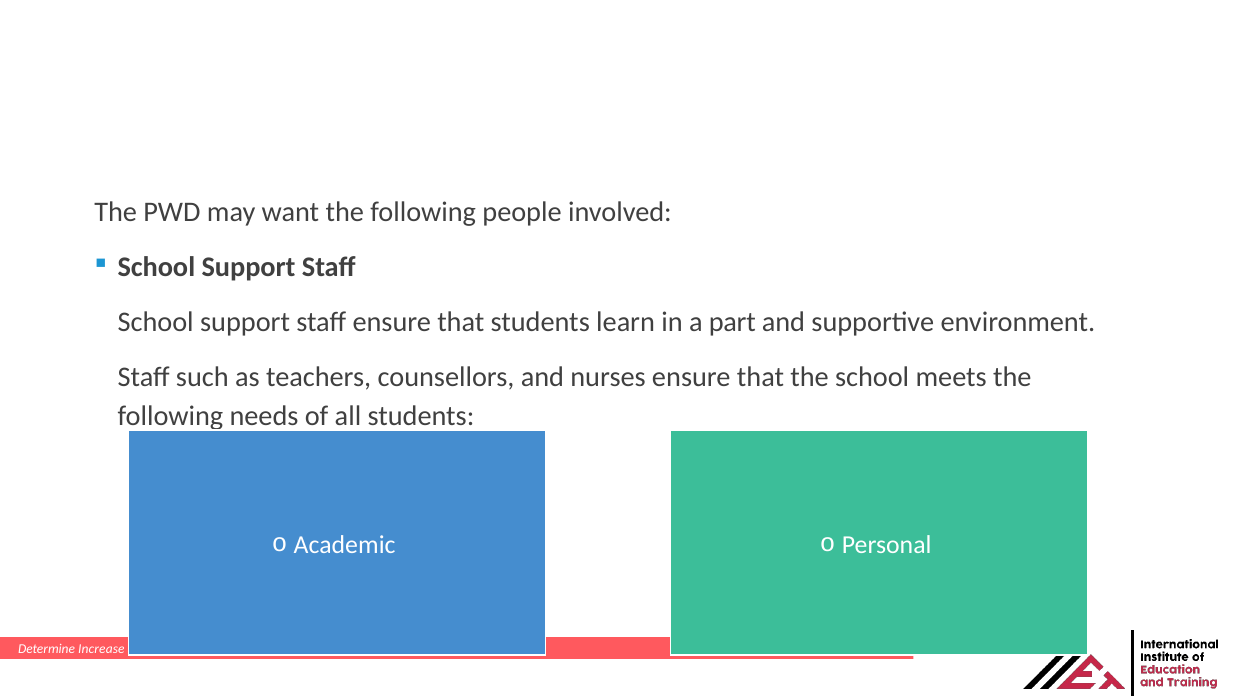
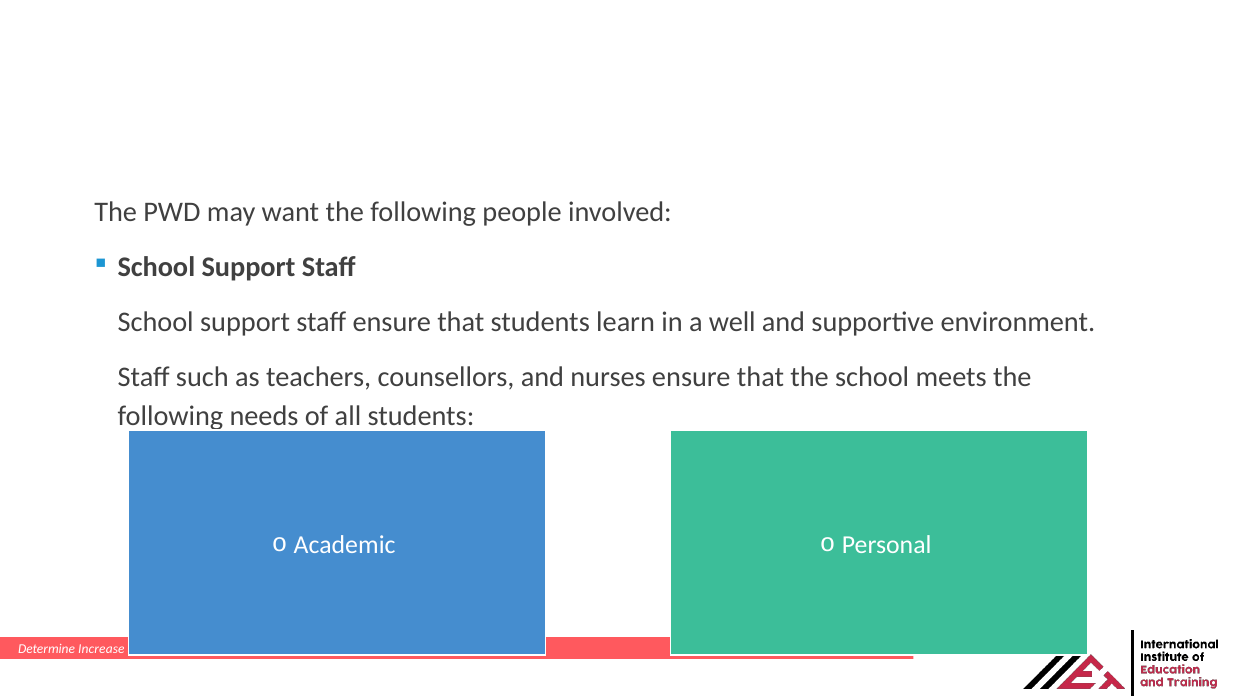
part: part -> well
